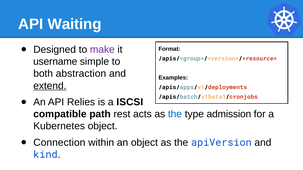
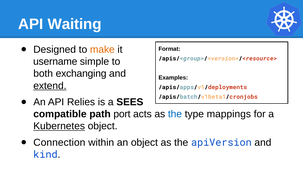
make colour: purple -> orange
abstraction: abstraction -> exchanging
ISCSI: ISCSI -> SEES
rest: rest -> port
admission: admission -> mappings
Kubernetes underline: none -> present
